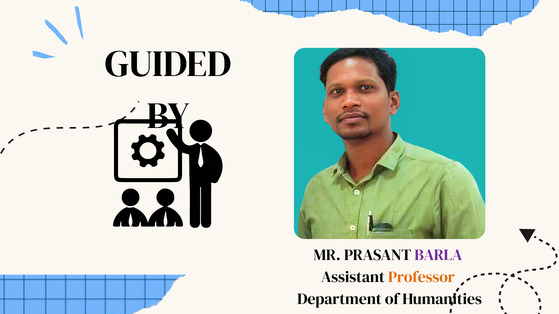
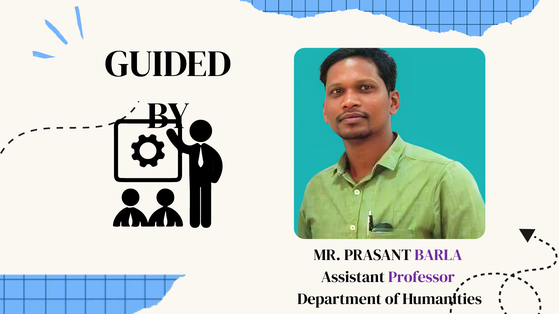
Professor colour: orange -> purple
